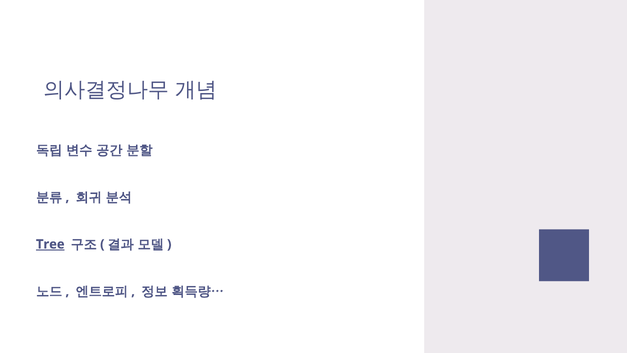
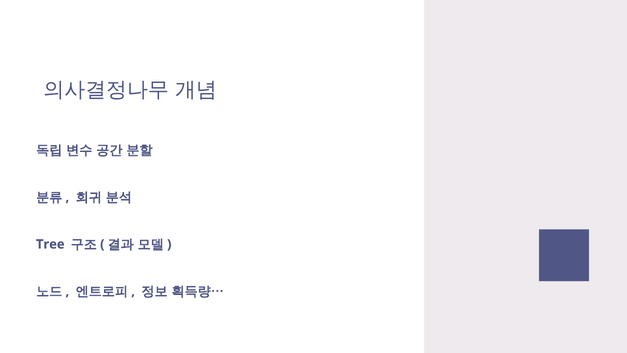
Tree underline: present -> none
